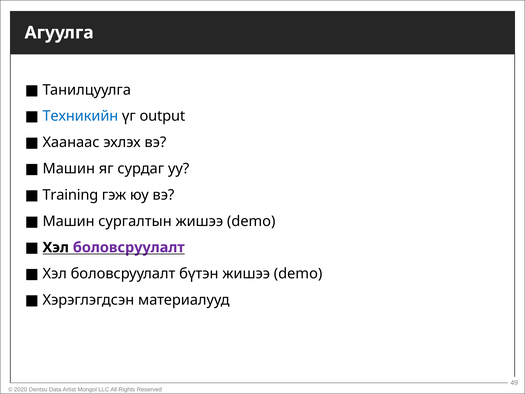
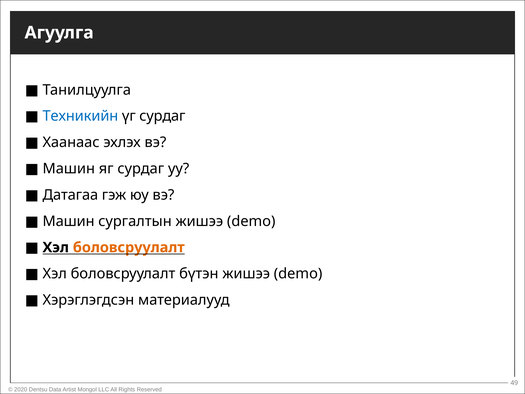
үг output: output -> сурдаг
Training: Training -> Датагаа
боловсруулалт at (129, 247) colour: purple -> orange
